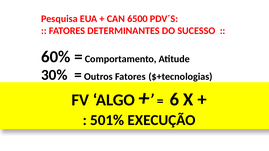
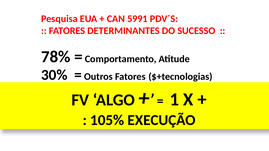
6500: 6500 -> 5991
60%: 60% -> 78%
6: 6 -> 1
501%: 501% -> 105%
